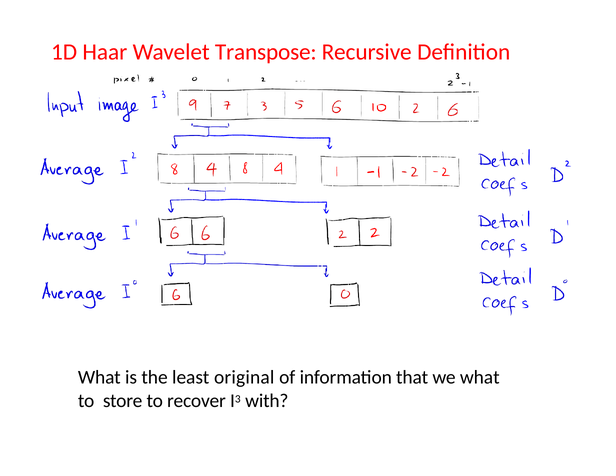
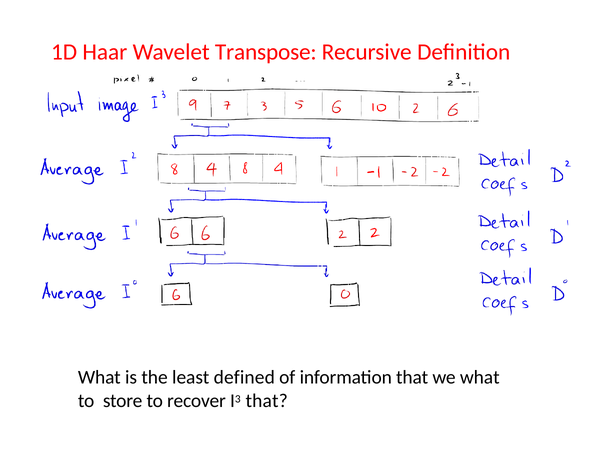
original: original -> defined
I3 with: with -> that
